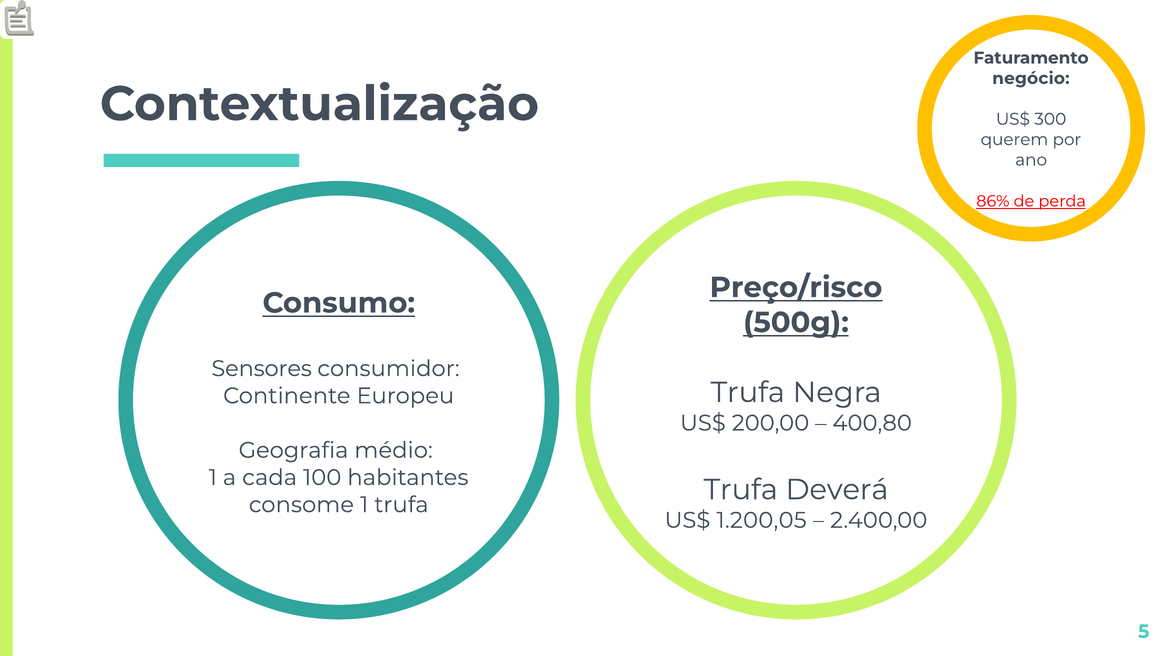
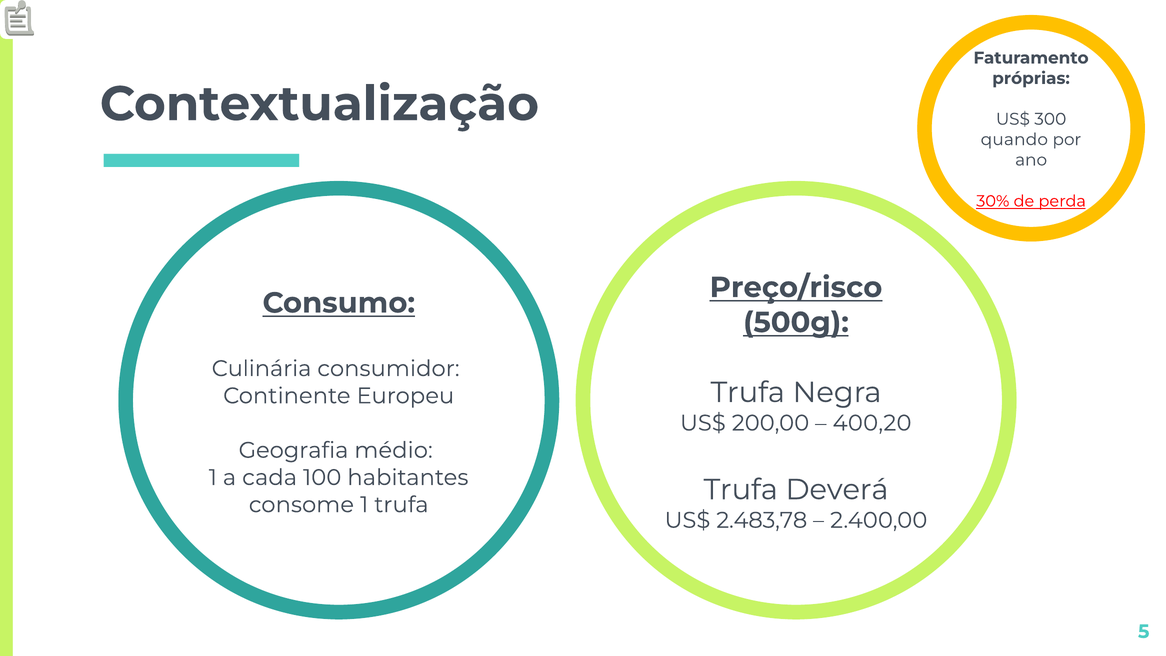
negócio: negócio -> próprias
querem: querem -> quando
86%: 86% -> 30%
Sensores: Sensores -> Culinária
400,80: 400,80 -> 400,20
1.200,05: 1.200,05 -> 2.483,78
